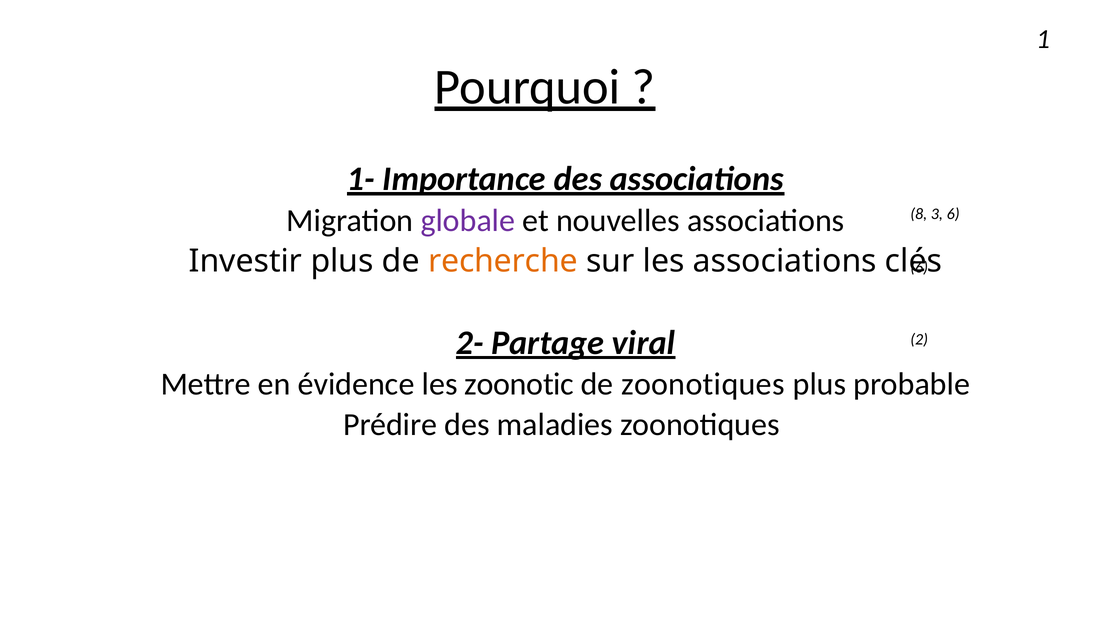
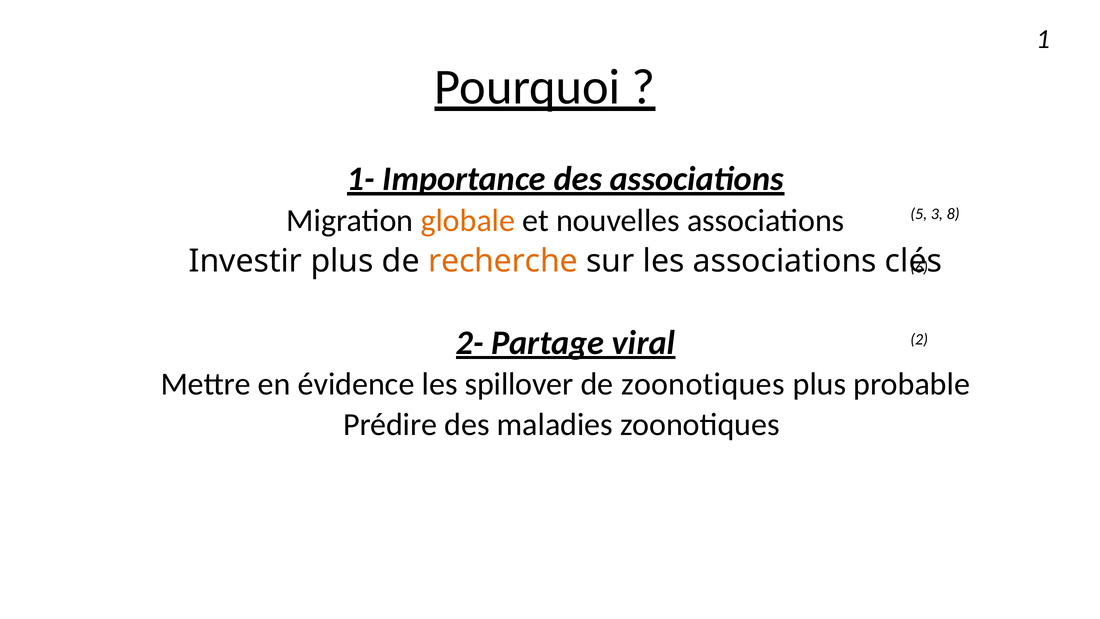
8: 8 -> 5
3 6: 6 -> 8
globale colour: purple -> orange
zoonotic: zoonotic -> spillover
